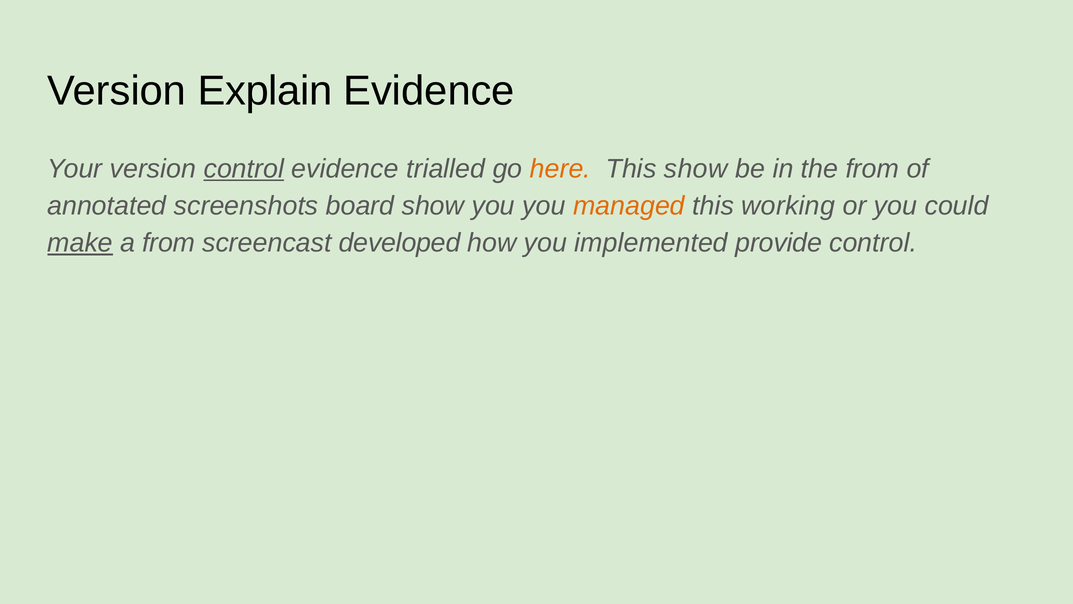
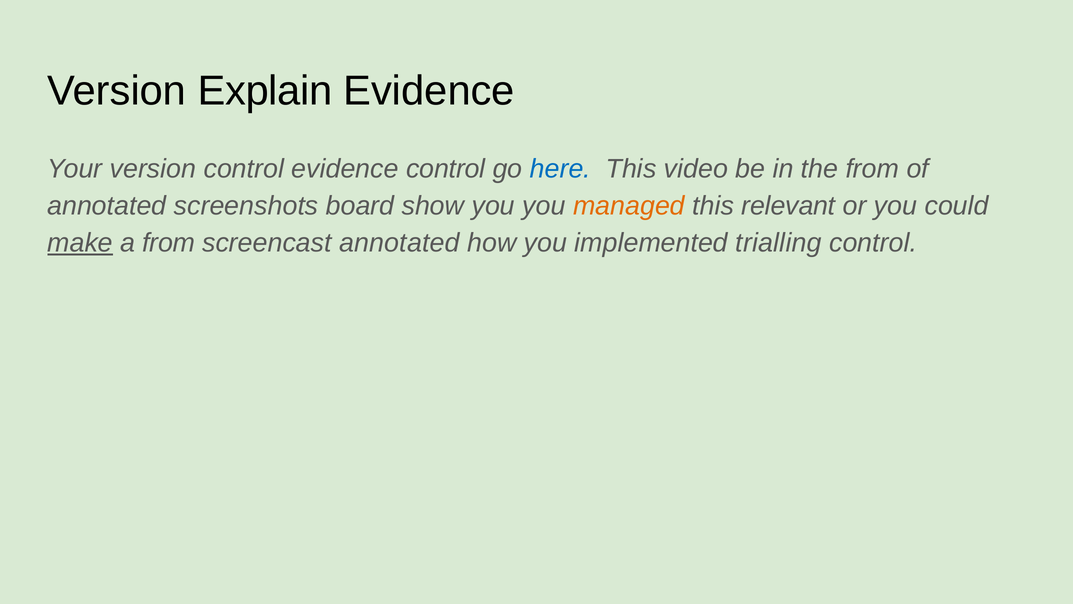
control at (244, 169) underline: present -> none
evidence trialled: trialled -> control
here colour: orange -> blue
This show: show -> video
working: working -> relevant
screencast developed: developed -> annotated
provide: provide -> trialling
